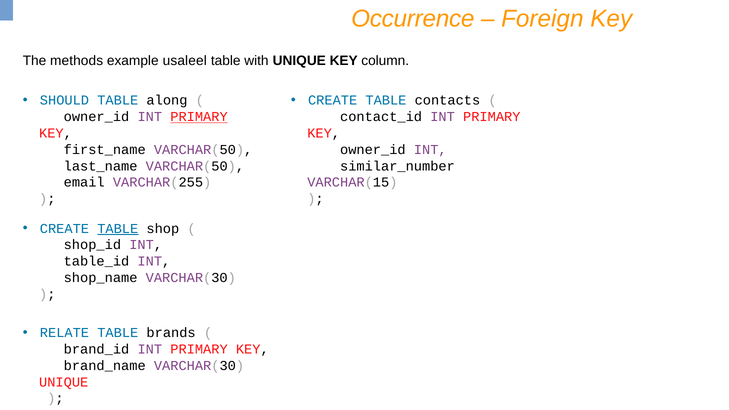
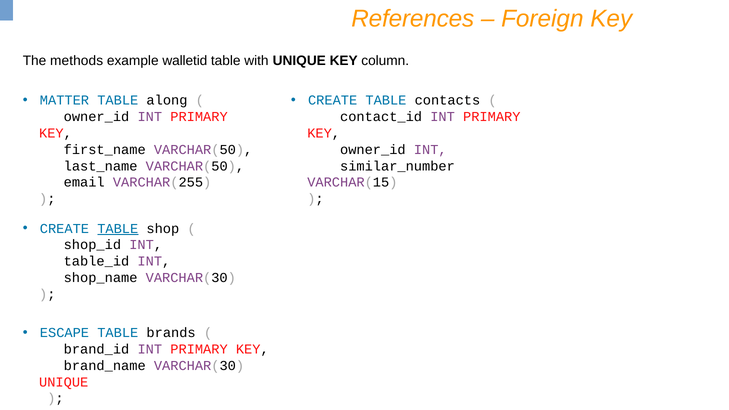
Occurrence: Occurrence -> References
usaleel: usaleel -> walletid
SHOULD: SHOULD -> MATTER
PRIMARY at (199, 117) underline: present -> none
RELATE: RELATE -> ESCAPE
